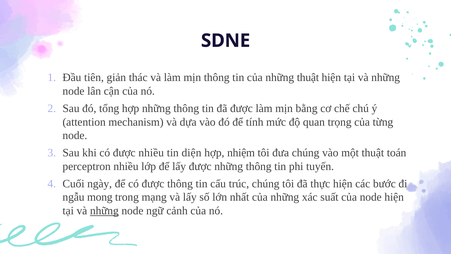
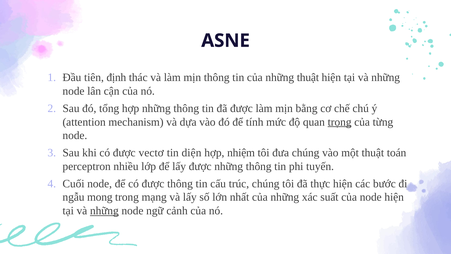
SDNE: SDNE -> ASNE
giản: giản -> định
trọng underline: none -> present
được nhiều: nhiều -> vectơ
Cuối ngày: ngày -> node
